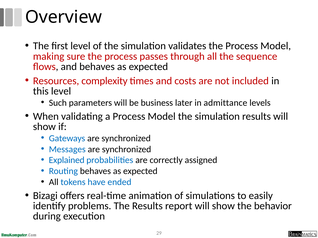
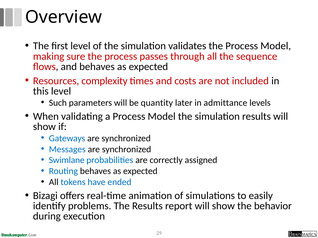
business: business -> quantity
Explained: Explained -> Swimlane
